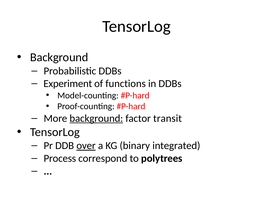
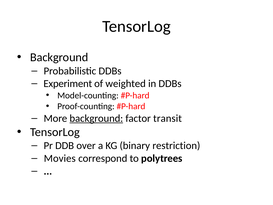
functions: functions -> weighted
over underline: present -> none
integrated: integrated -> restriction
Process: Process -> Movies
